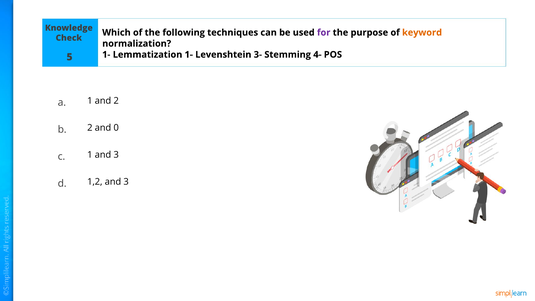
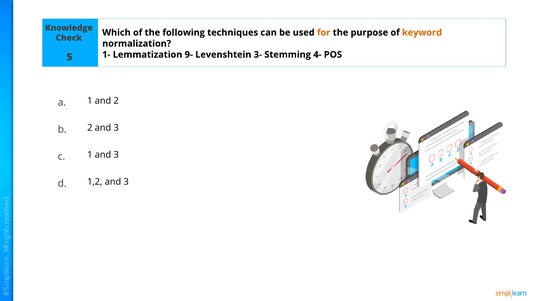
for colour: purple -> orange
Lemmatization 1-: 1- -> 9-
2 and 0: 0 -> 3
